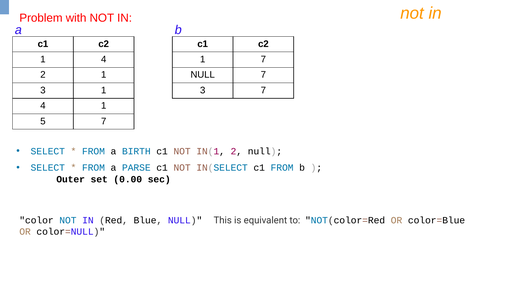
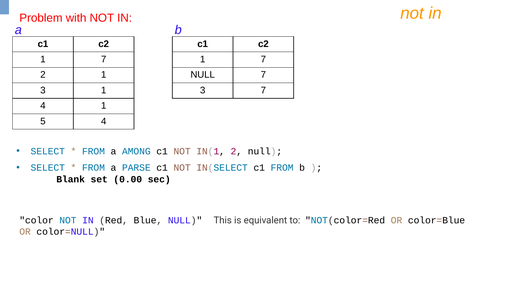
4 at (104, 59): 4 -> 7
5 7: 7 -> 4
BIRTH: BIRTH -> AMONG
Outer: Outer -> Blank
